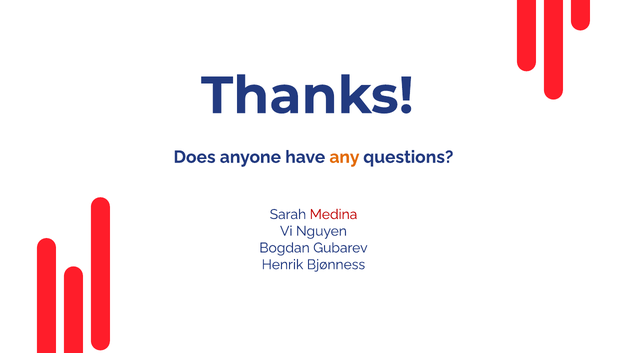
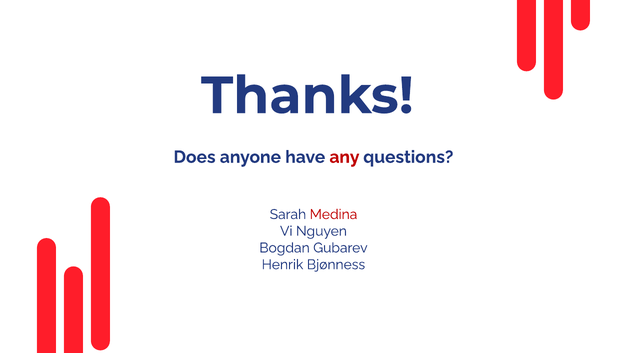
any colour: orange -> red
